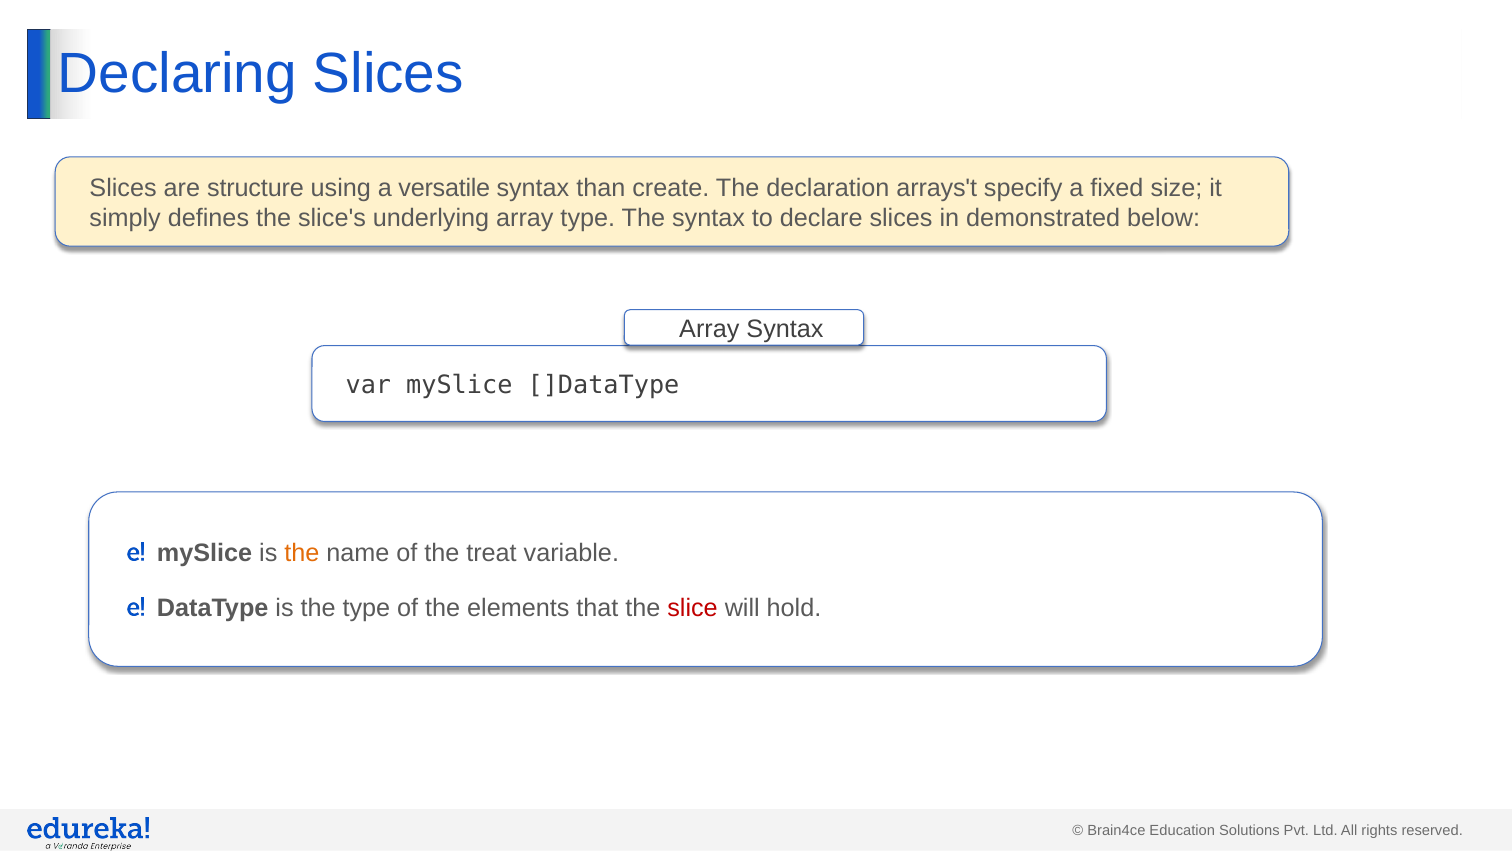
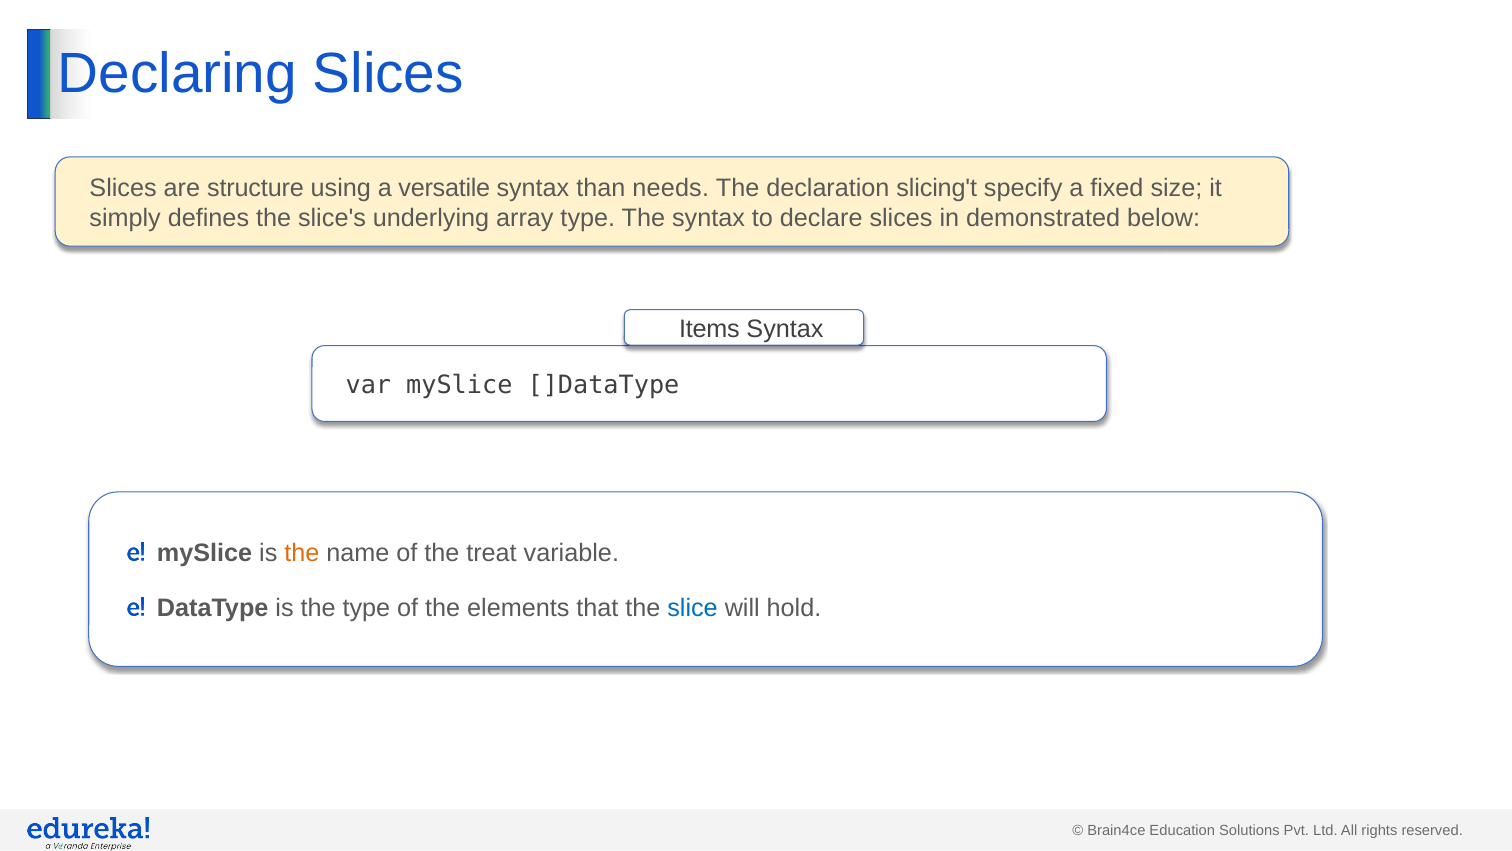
create: create -> needs
arrays't: arrays't -> slicing't
Array at (709, 329): Array -> Items
slice colour: red -> blue
